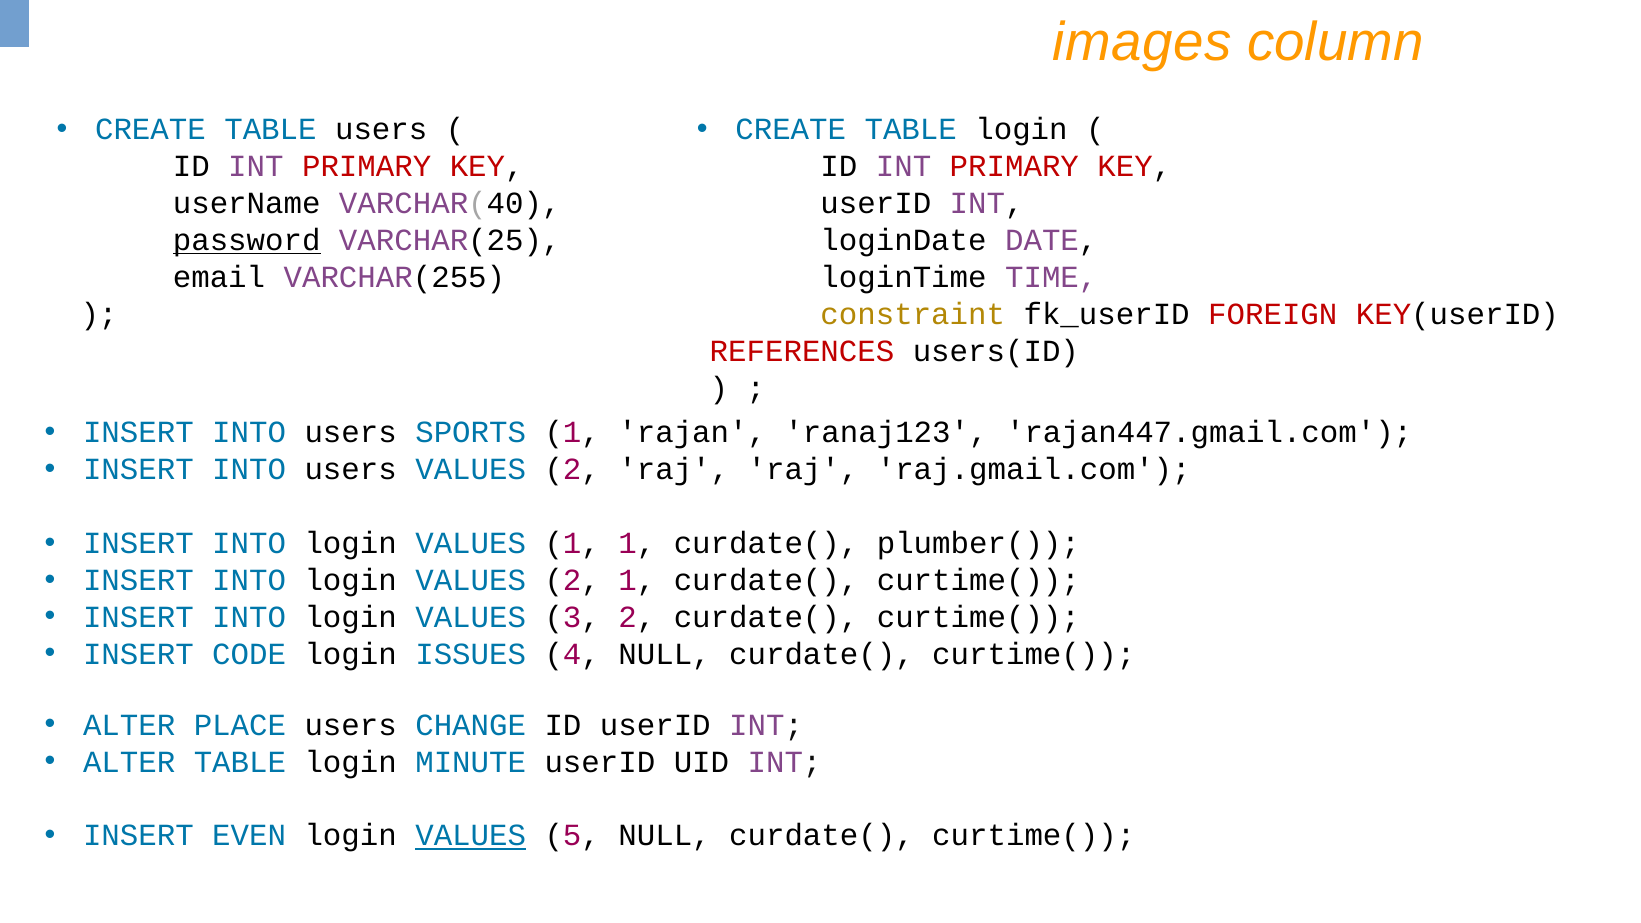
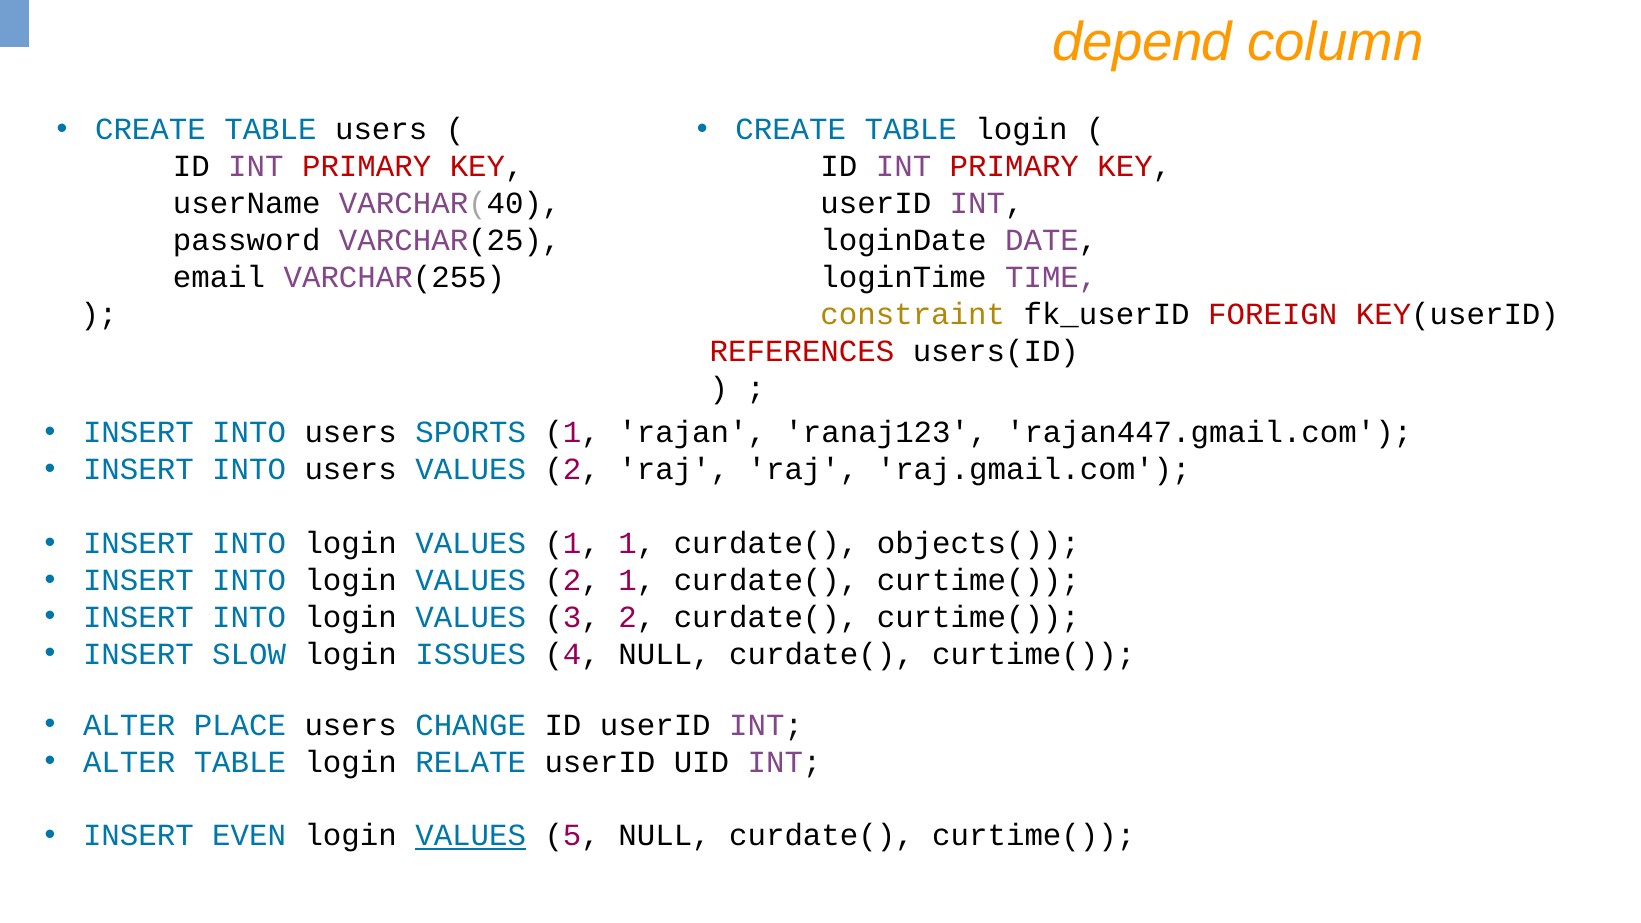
images: images -> depend
password underline: present -> none
plumber(: plumber( -> objects(
CODE: CODE -> SLOW
MINUTE: MINUTE -> RELATE
